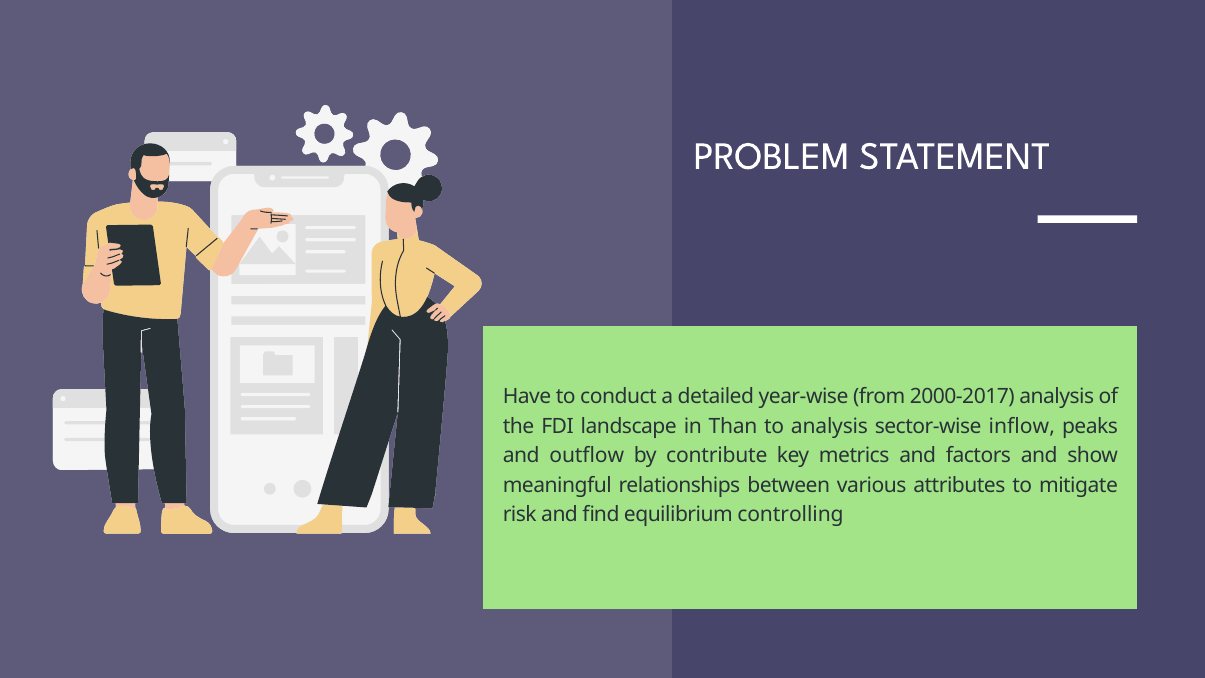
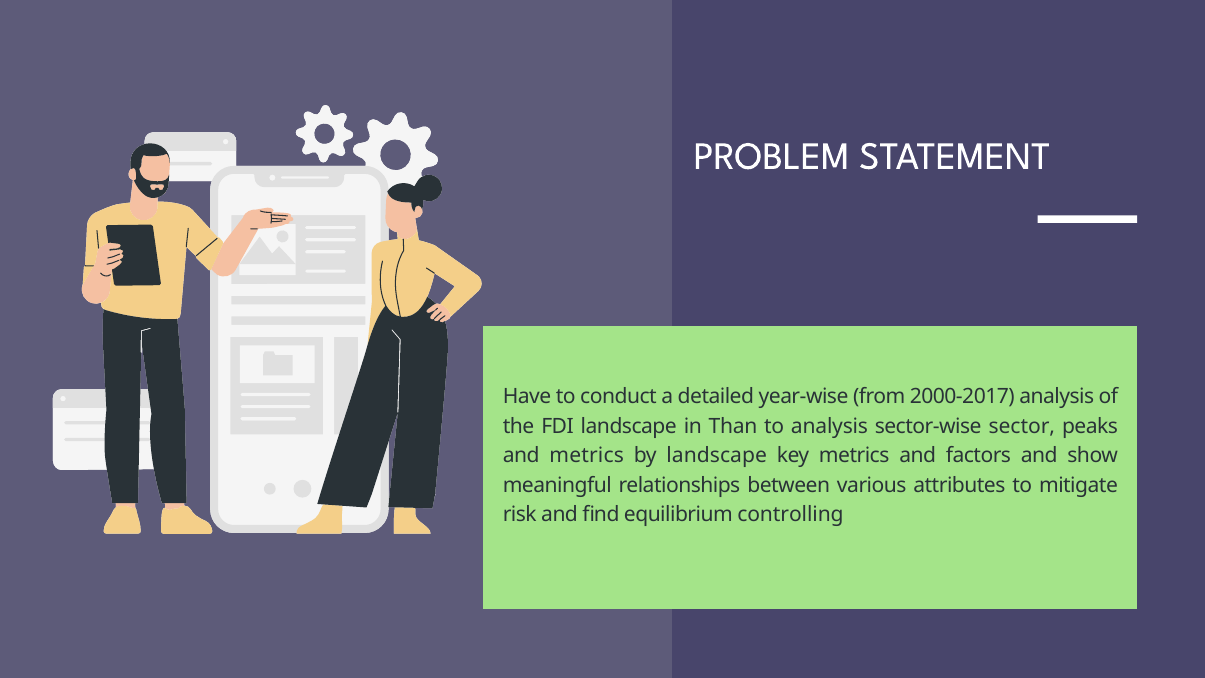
inflow: inflow -> sector
and outflow: outflow -> metrics
by contribute: contribute -> landscape
